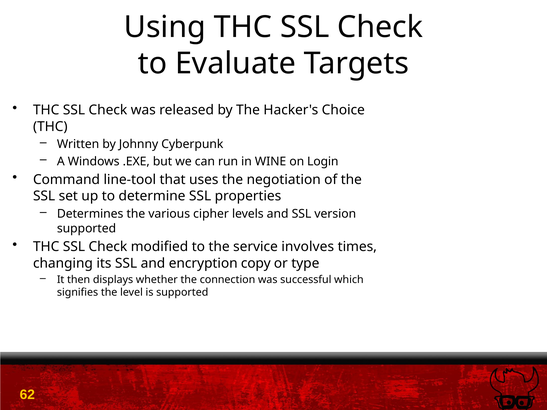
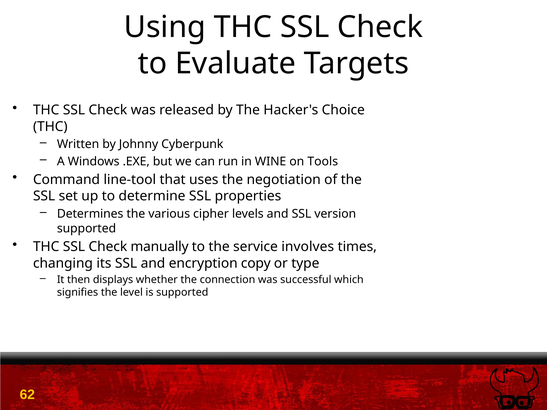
Login: Login -> Tools
modified: modified -> manually
